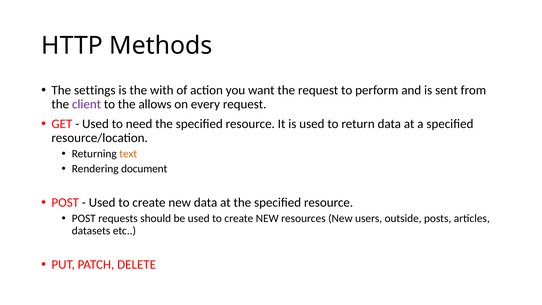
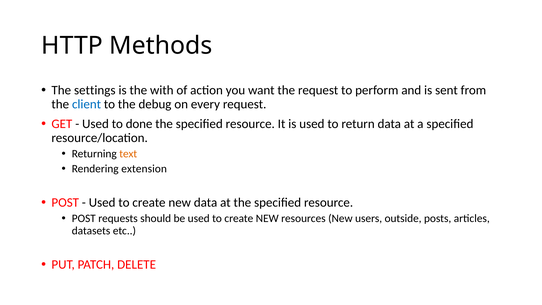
client colour: purple -> blue
allows: allows -> debug
need: need -> done
document: document -> extension
